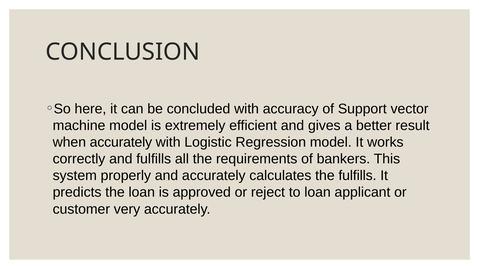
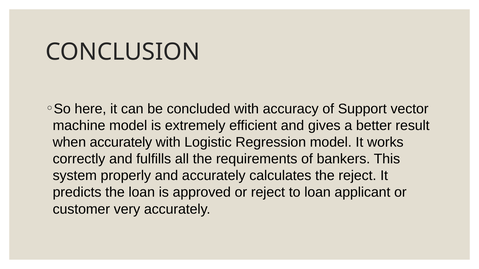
the fulfills: fulfills -> reject
